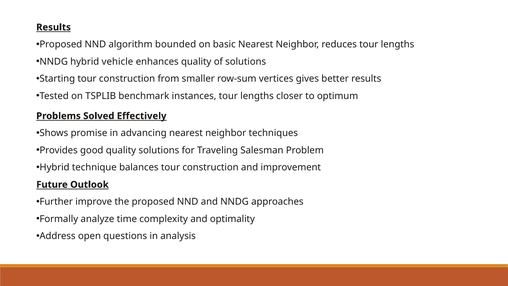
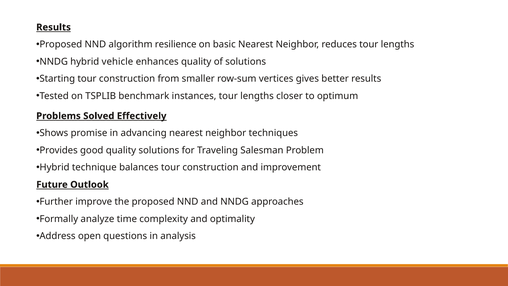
bounded: bounded -> resilience
